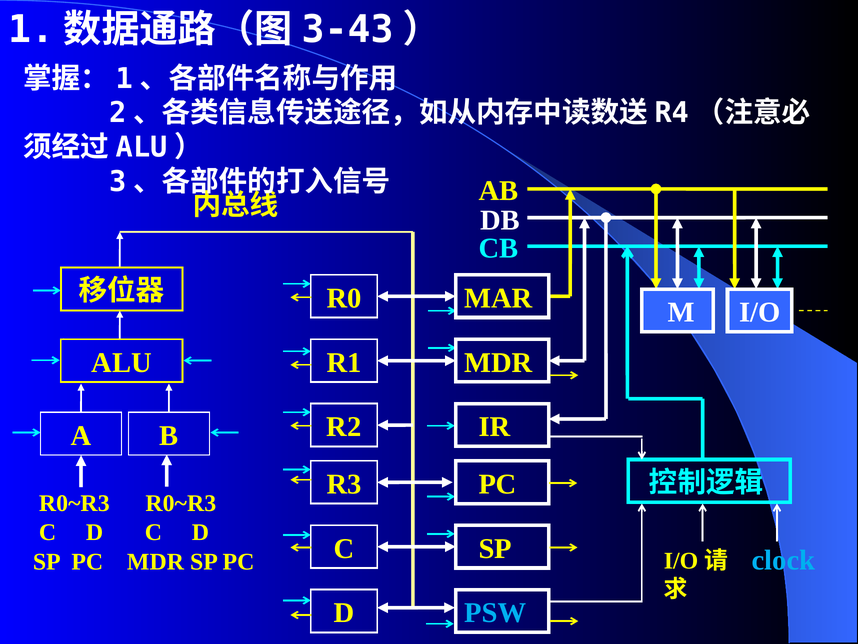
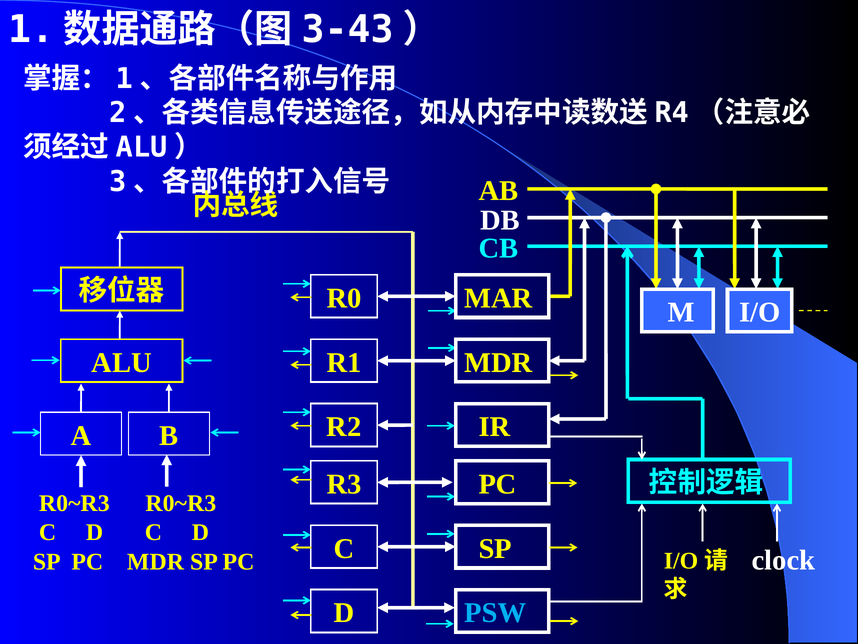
clock colour: light blue -> white
